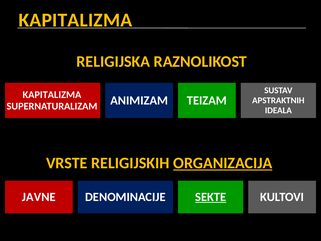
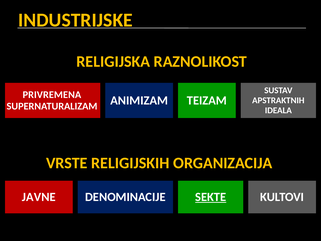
KAPITALIZMA at (75, 20): KAPITALIZMA -> INDUSTRIJSKE
KAPITALIZMA at (52, 95): KAPITALIZMA -> PRIVREMENA
ORGANIZACIJA underline: present -> none
